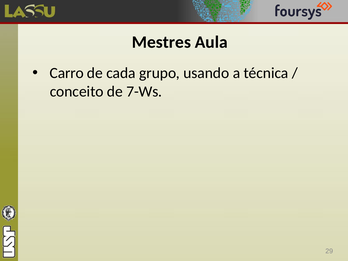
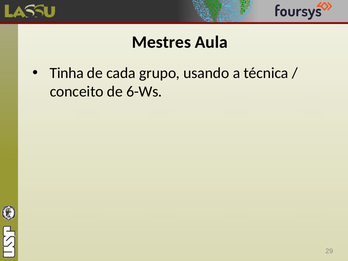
Carro: Carro -> Tinha
7-Ws: 7-Ws -> 6-Ws
